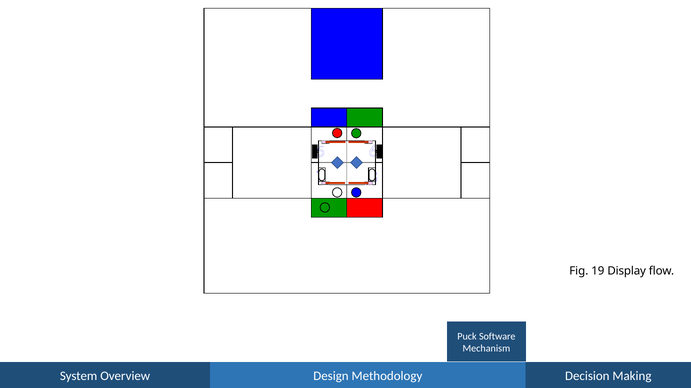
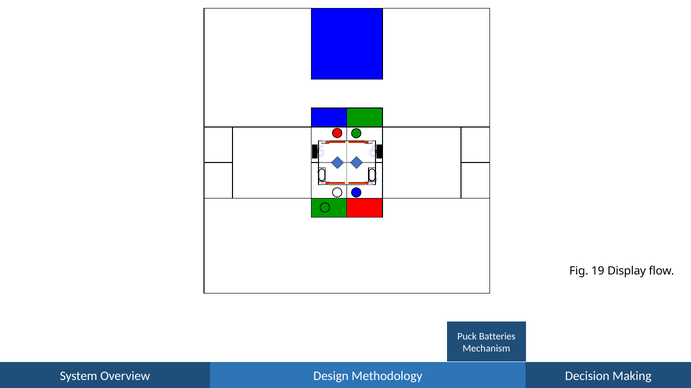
Software: Software -> Batteries
